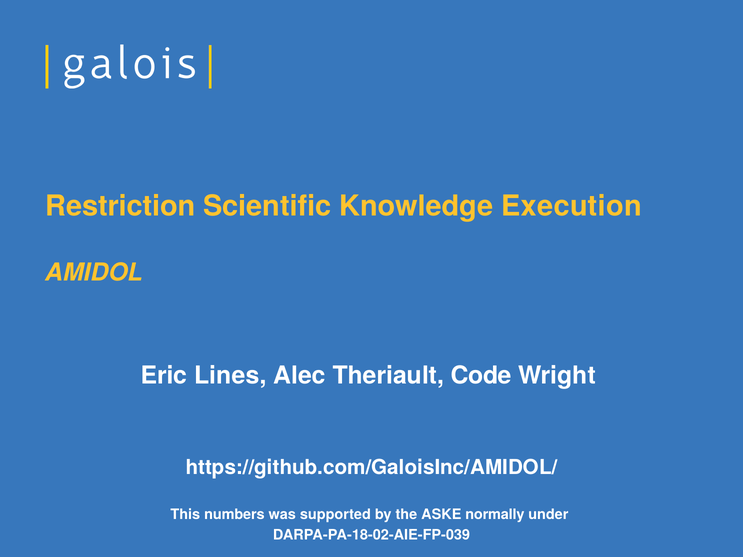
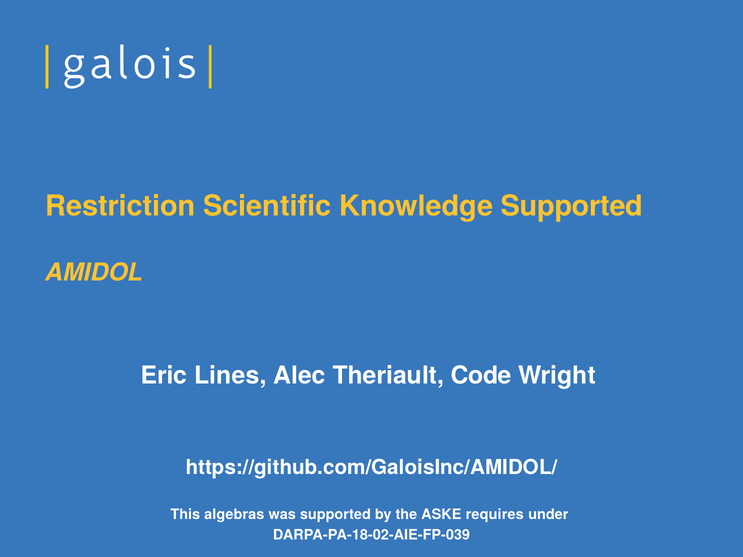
Knowledge Execution: Execution -> Supported
numbers: numbers -> algebras
normally: normally -> requires
